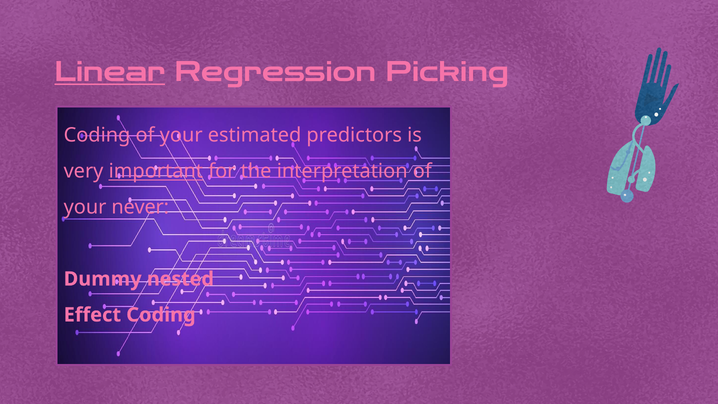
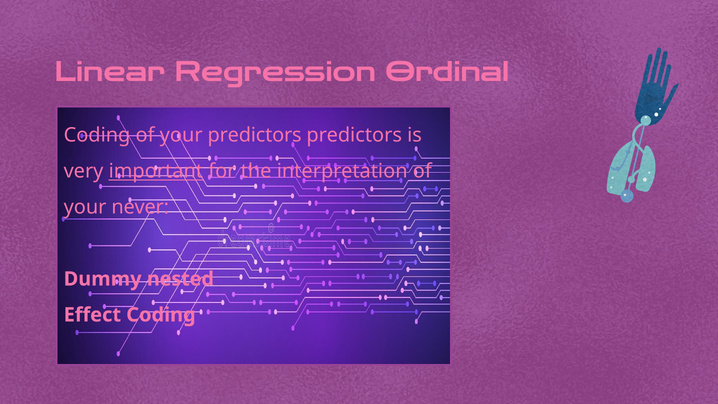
Linear underline: present -> none
Picking: Picking -> Ordinal
your estimated: estimated -> predictors
